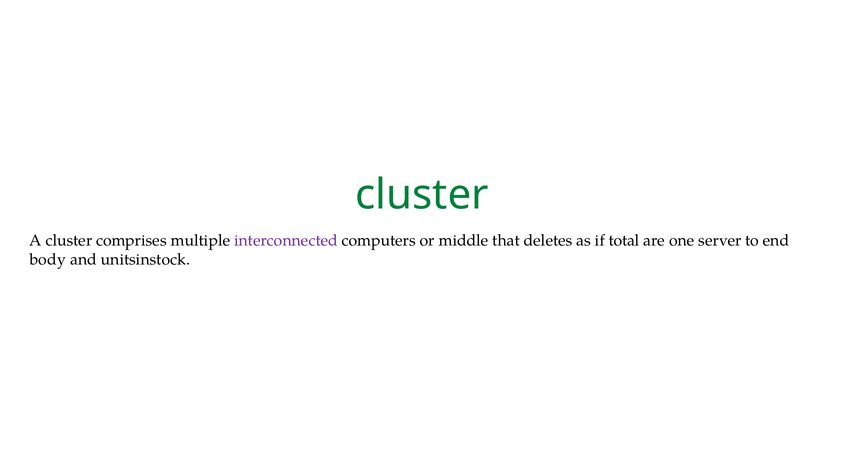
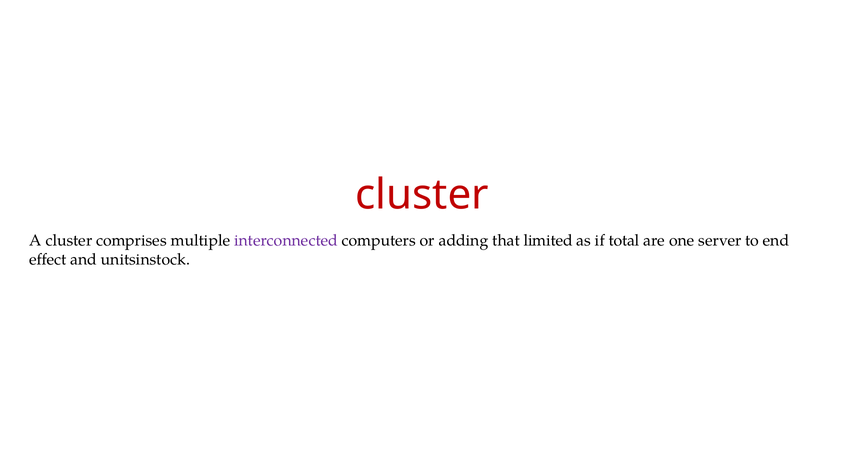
cluster at (422, 195) colour: green -> red
middle: middle -> adding
deletes: deletes -> limited
body: body -> effect
